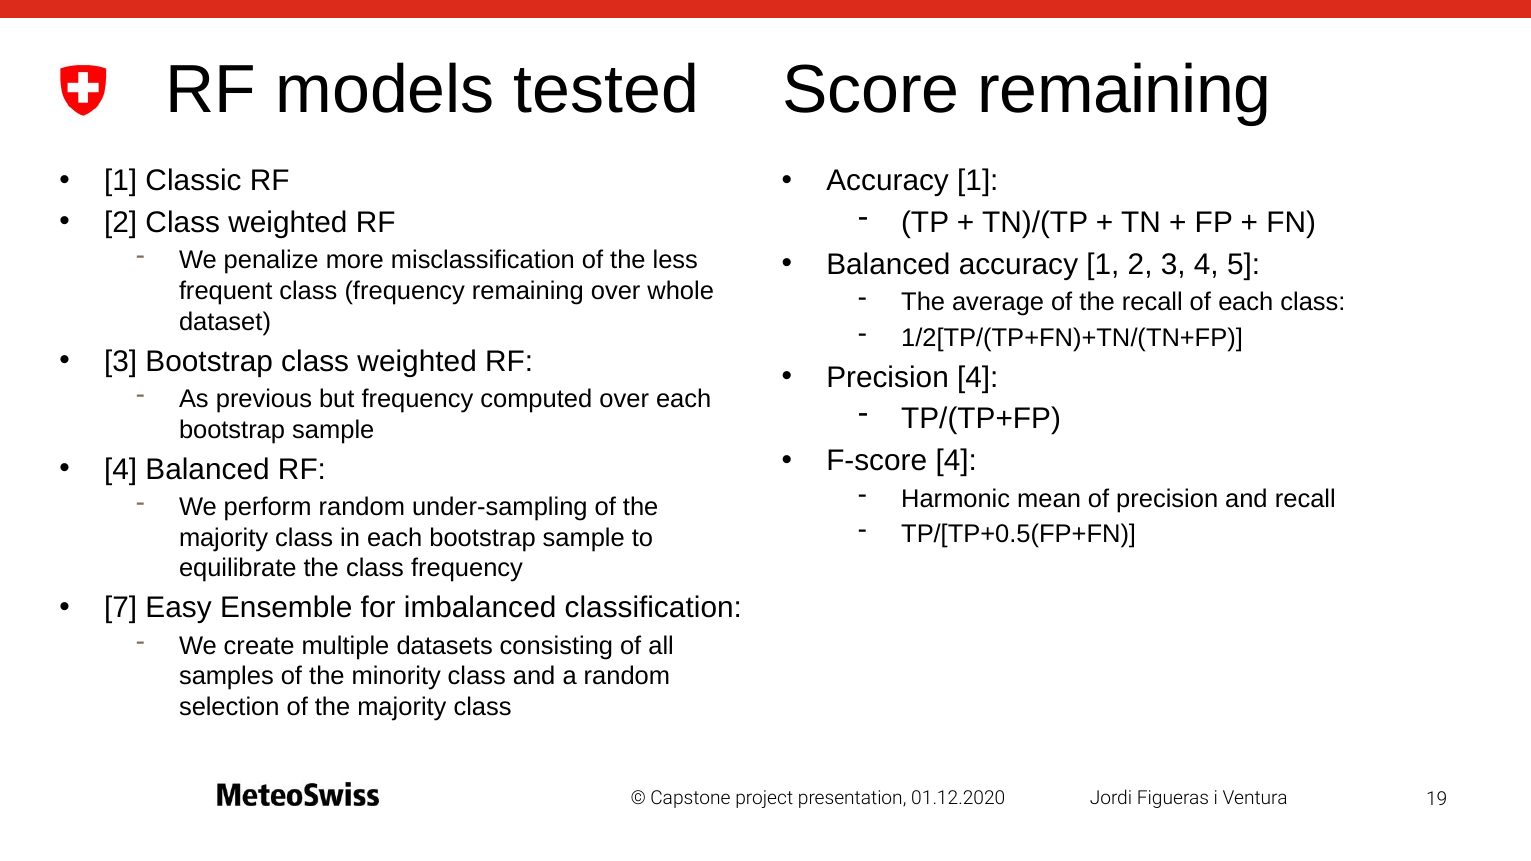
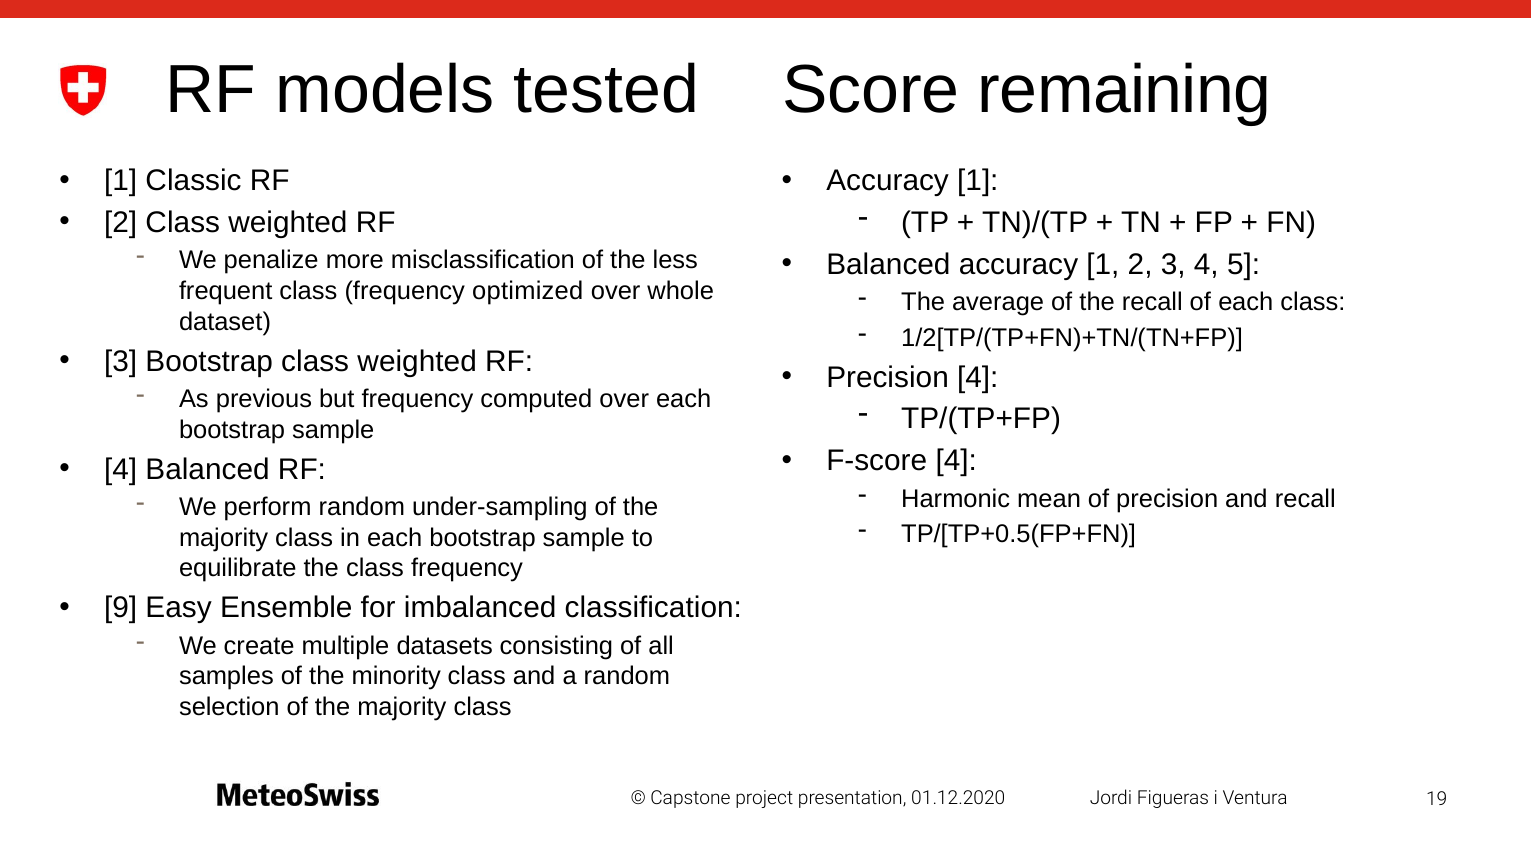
frequency remaining: remaining -> optimized
7: 7 -> 9
